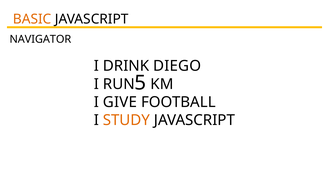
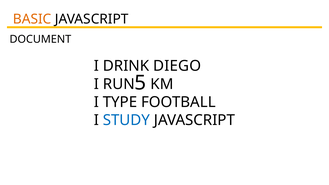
NAVIGATOR: NAVIGATOR -> DOCUMENT
GIVE: GIVE -> TYPE
STUDY colour: orange -> blue
